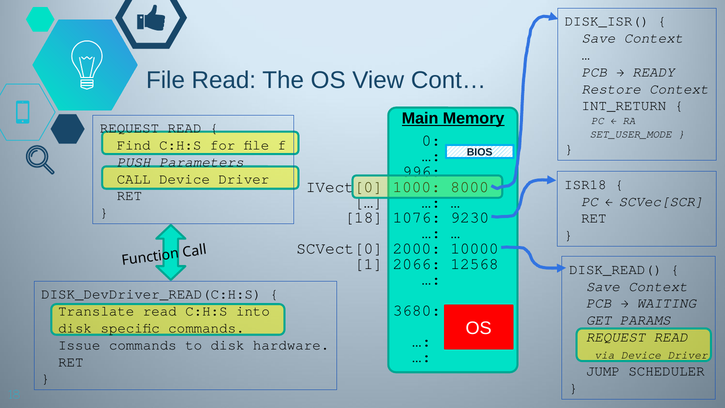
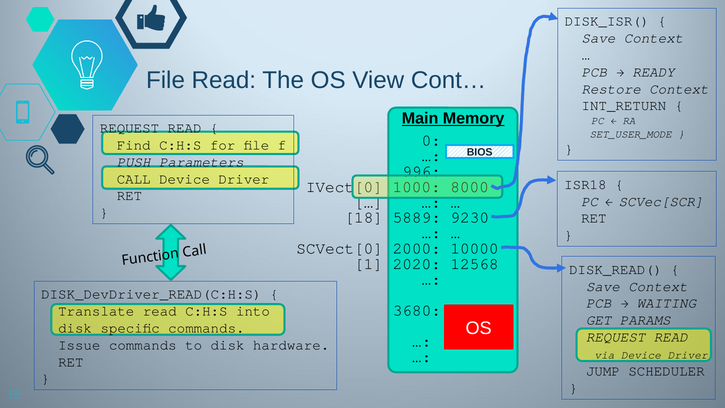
1076: 1076 -> 5889
2066: 2066 -> 2020
